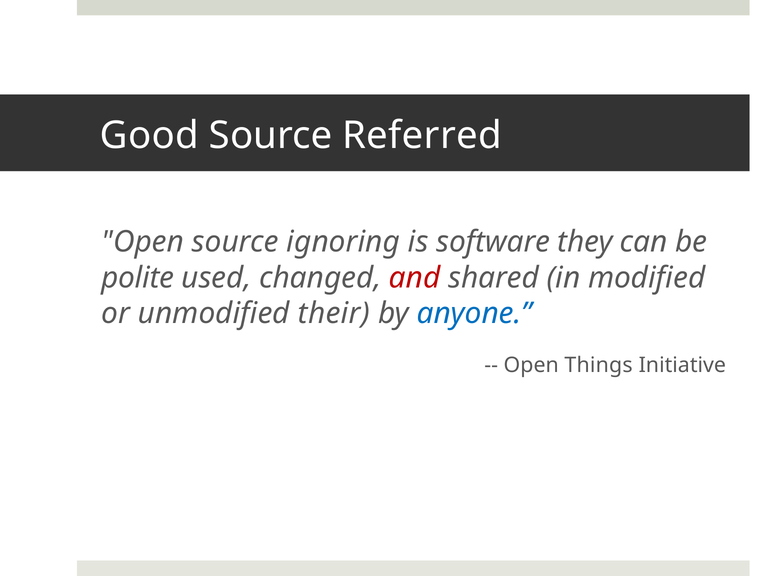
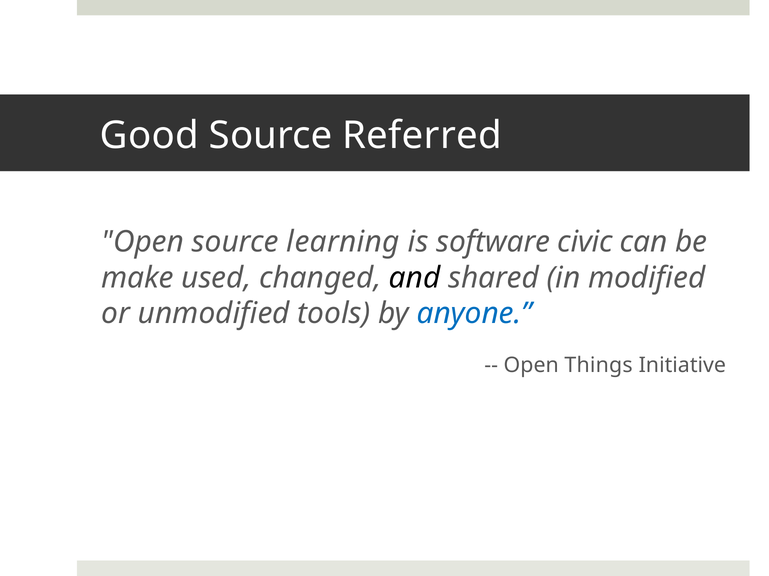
ignoring: ignoring -> learning
they: they -> civic
polite: polite -> make
and colour: red -> black
their: their -> tools
